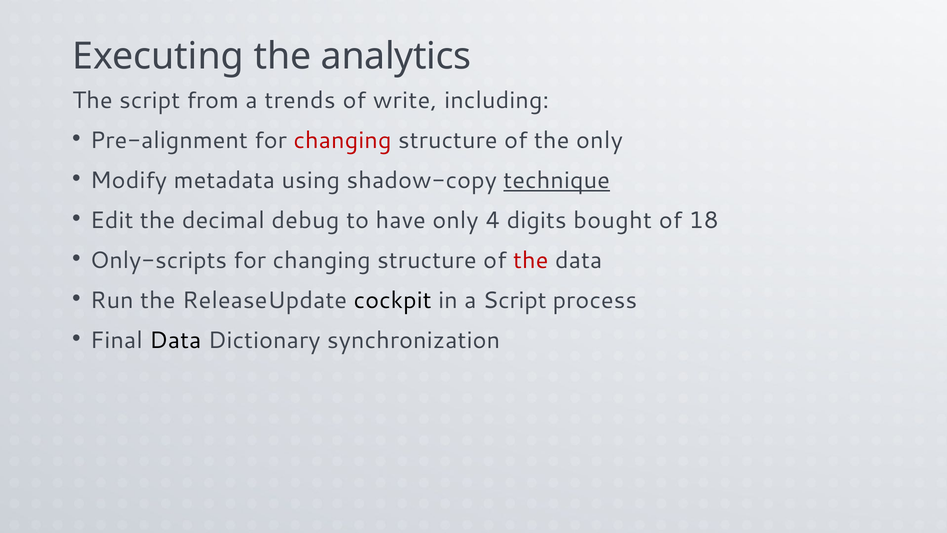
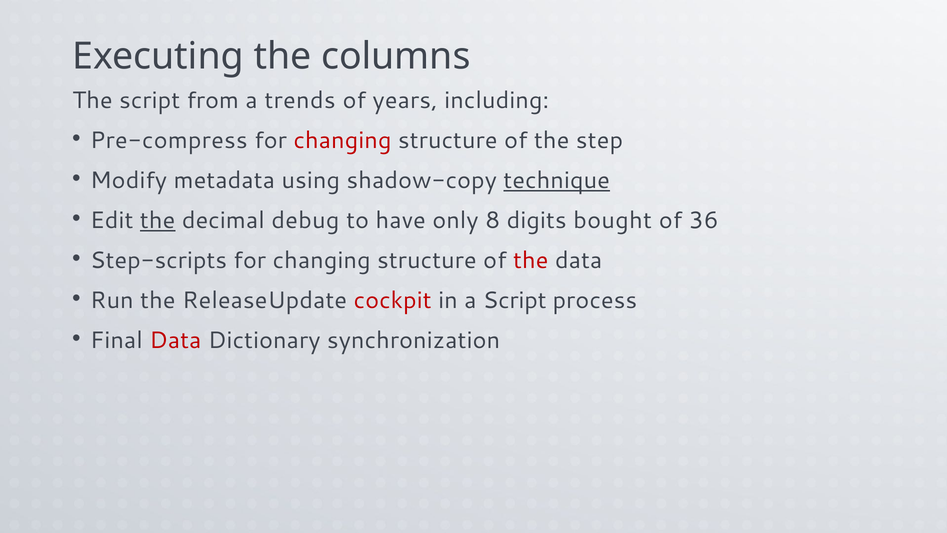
analytics: analytics -> columns
write: write -> years
Pre-alignment: Pre-alignment -> Pre-compress
the only: only -> step
the at (158, 220) underline: none -> present
4: 4 -> 8
18: 18 -> 36
Only-scripts: Only-scripts -> Step-scripts
cockpit colour: black -> red
Data at (175, 340) colour: black -> red
